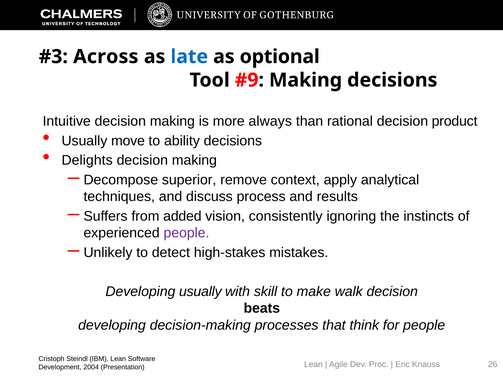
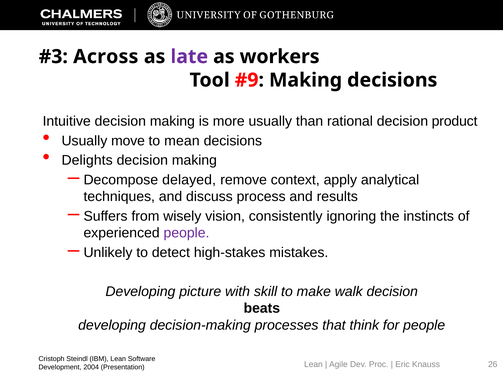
late colour: blue -> purple
optional: optional -> workers
more always: always -> usually
ability: ability -> mean
superior: superior -> delayed
added: added -> wisely
Developing usually: usually -> picture
